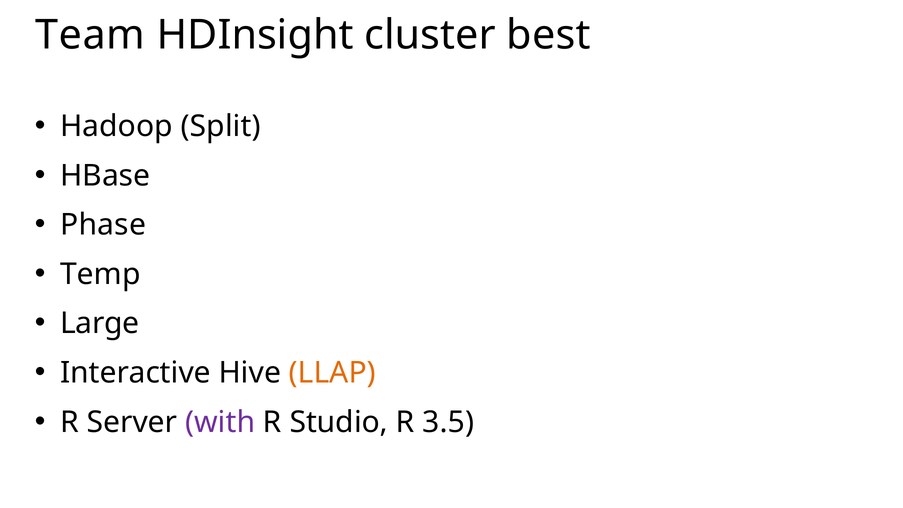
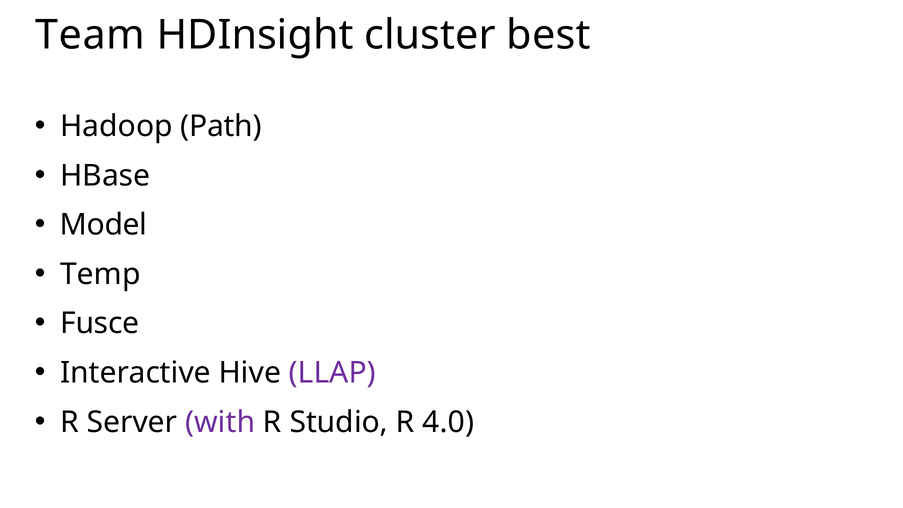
Split: Split -> Path
Phase: Phase -> Model
Large: Large -> Fusce
LLAP colour: orange -> purple
3.5: 3.5 -> 4.0
